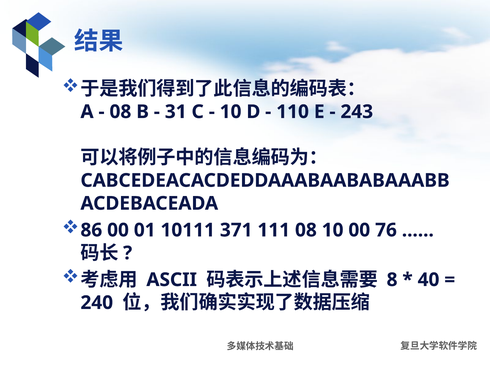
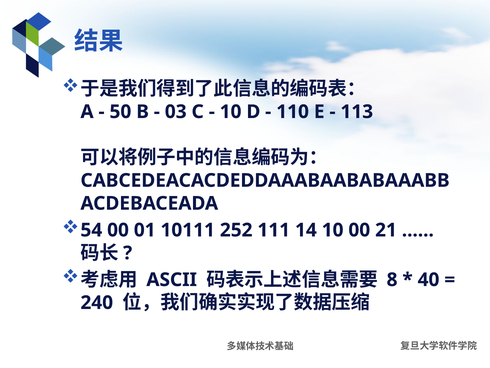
08 at (120, 112): 08 -> 50
31: 31 -> 03
243: 243 -> 113
86: 86 -> 54
371: 371 -> 252
111 08: 08 -> 14
76: 76 -> 21
